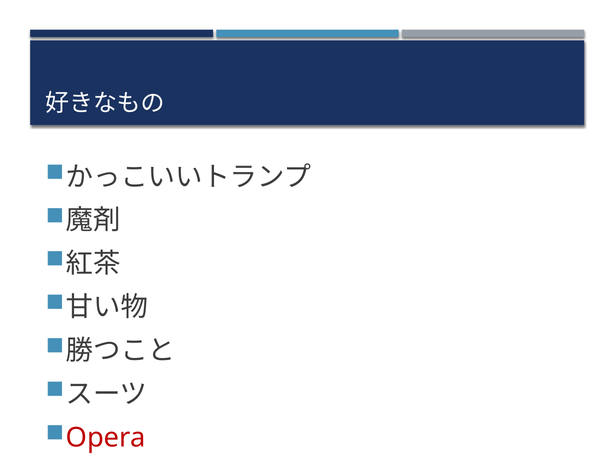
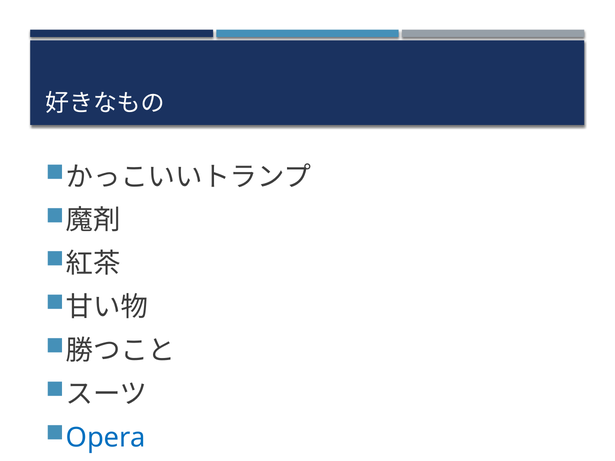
Opera colour: red -> blue
